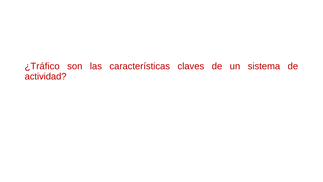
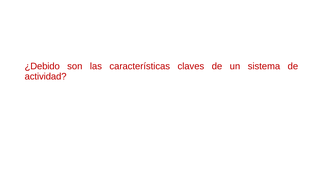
¿Tráfico: ¿Tráfico -> ¿Debido
